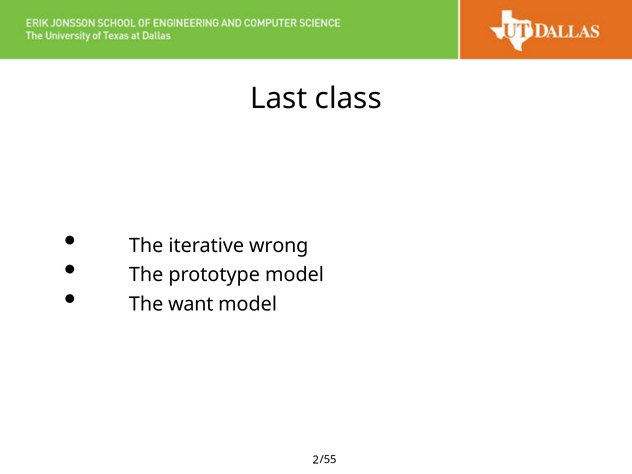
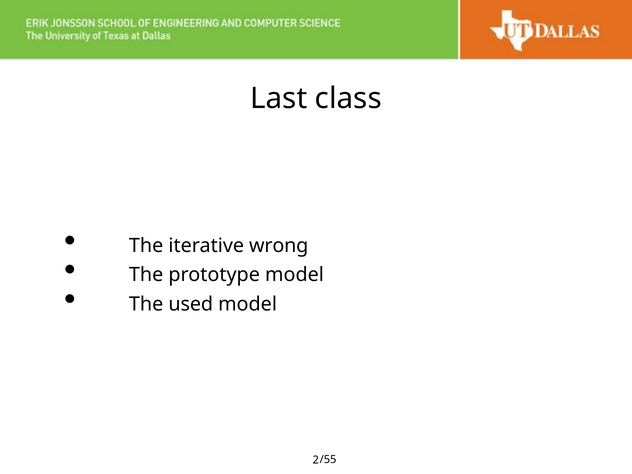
want: want -> used
